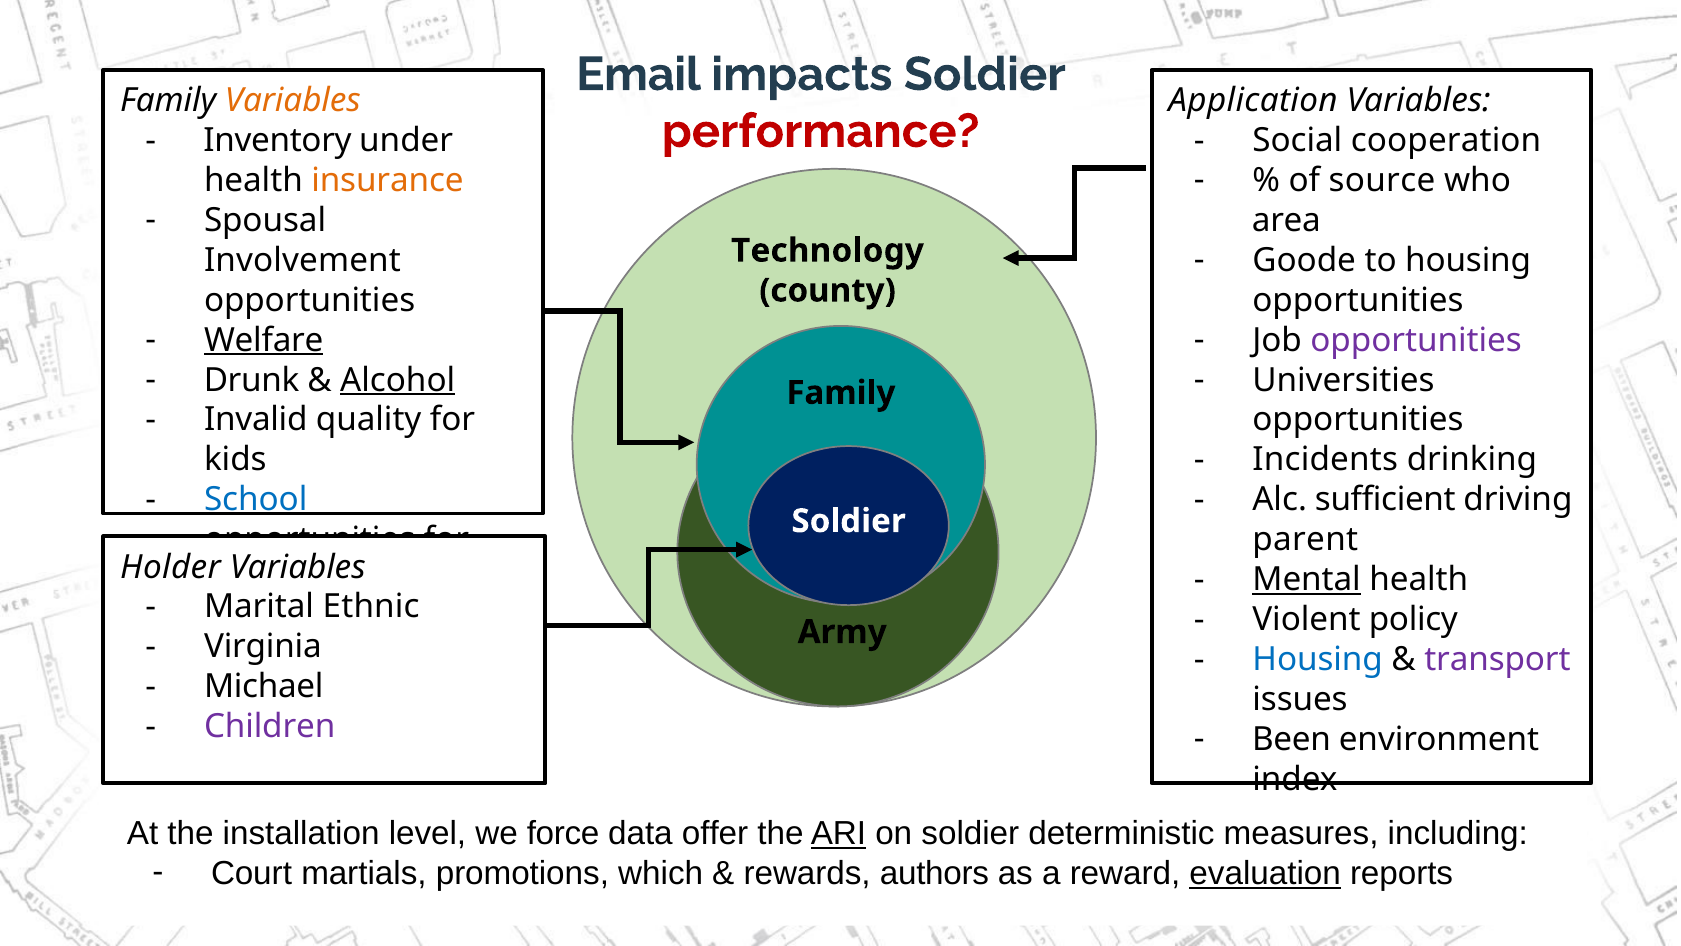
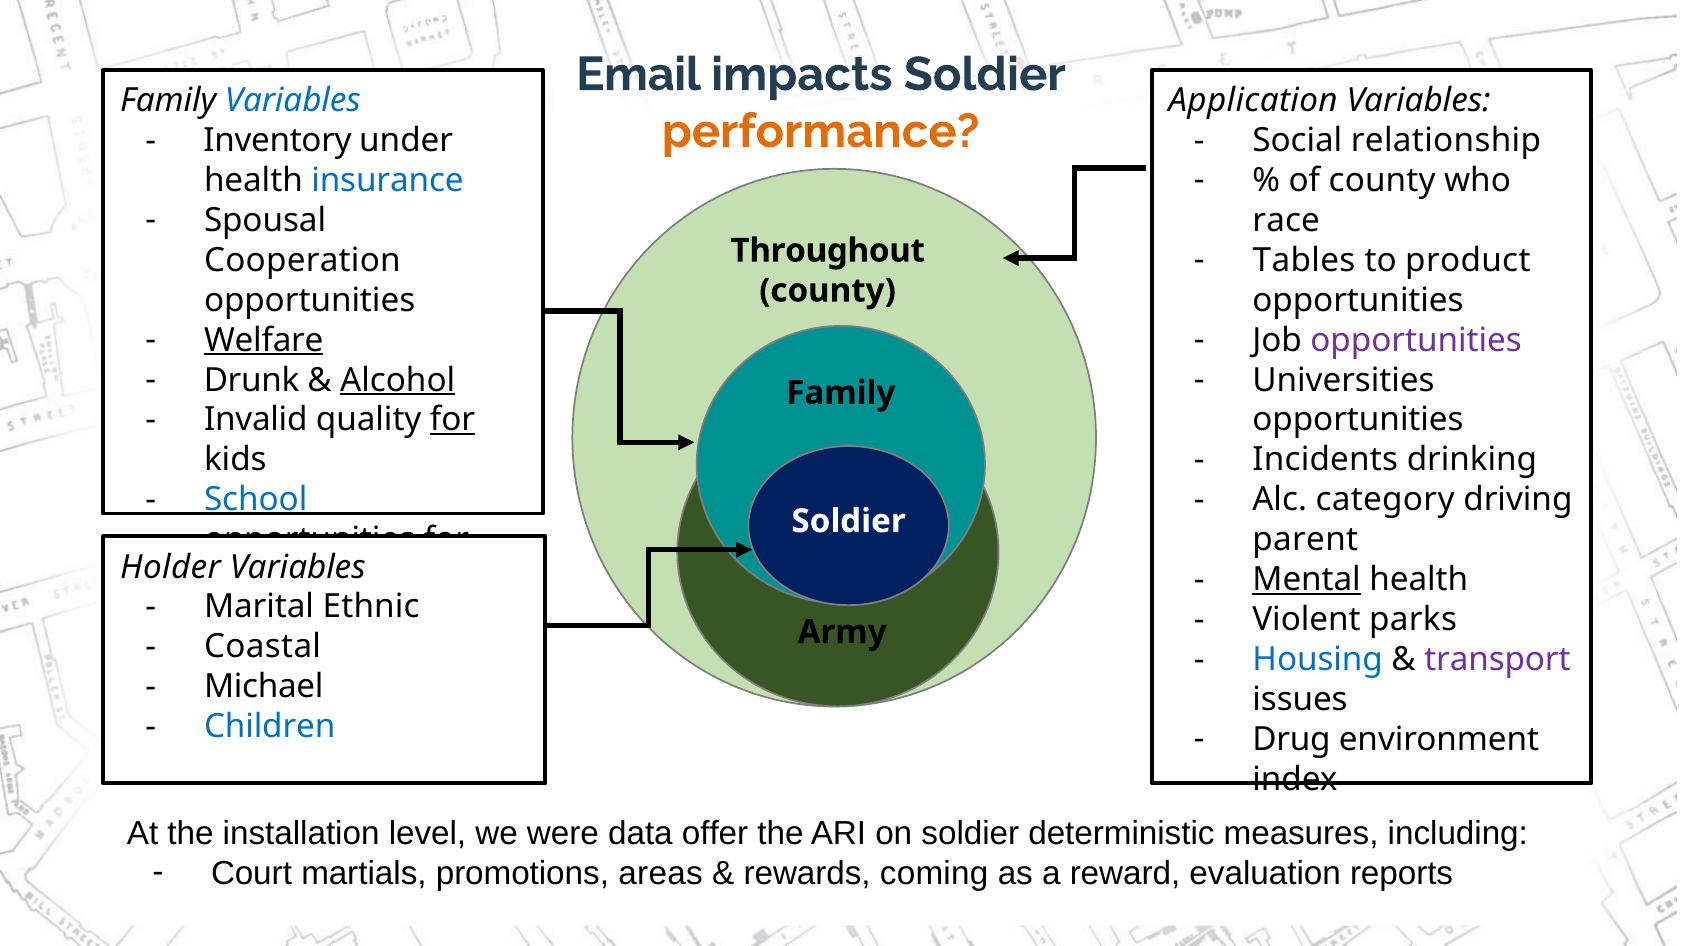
Variables at (293, 101) colour: orange -> blue
performance colour: red -> orange
cooperation: cooperation -> relationship
of source: source -> county
insurance colour: orange -> blue
area: area -> race
Technology: Technology -> Throughout
Goode: Goode -> Tables
to housing: housing -> product
Involvement: Involvement -> Cooperation
for at (453, 420) underline: none -> present
sufficient: sufficient -> category
policy: policy -> parks
Virginia: Virginia -> Coastal
Children at (270, 726) colour: purple -> blue
Been: Been -> Drug
force: force -> were
ARI underline: present -> none
which: which -> areas
authors: authors -> coming
evaluation underline: present -> none
